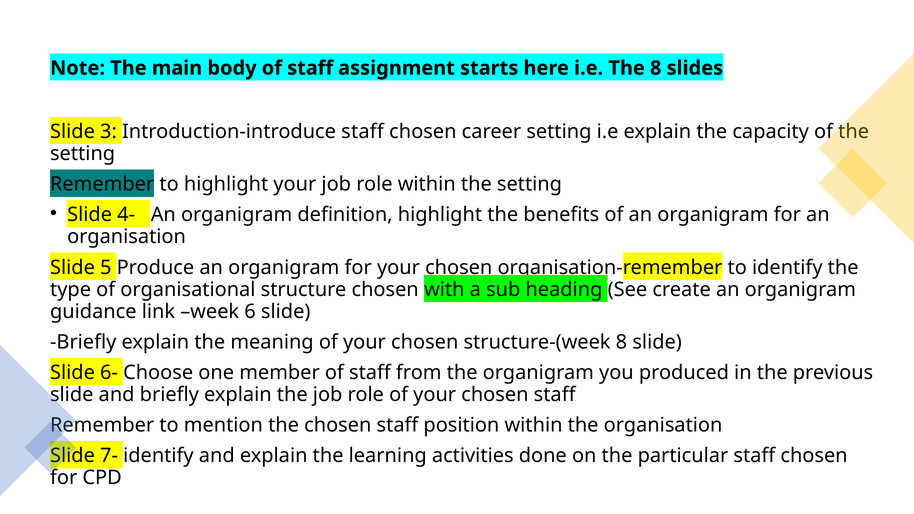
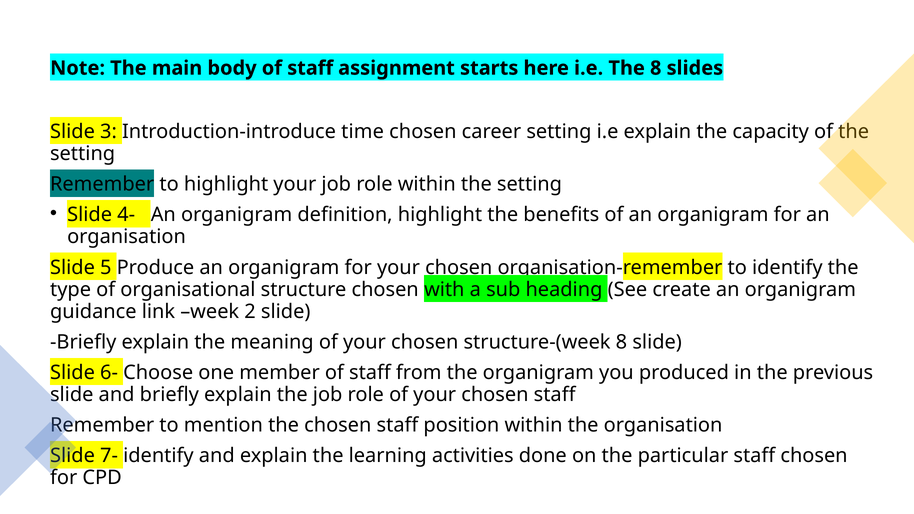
Introduction-introduce staff: staff -> time
6: 6 -> 2
